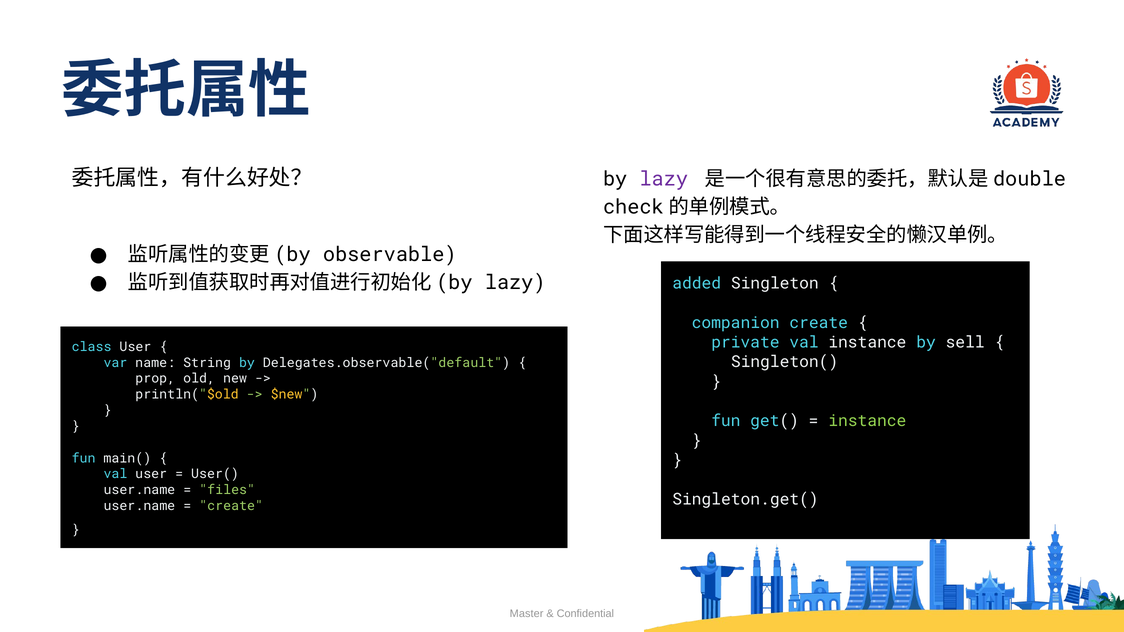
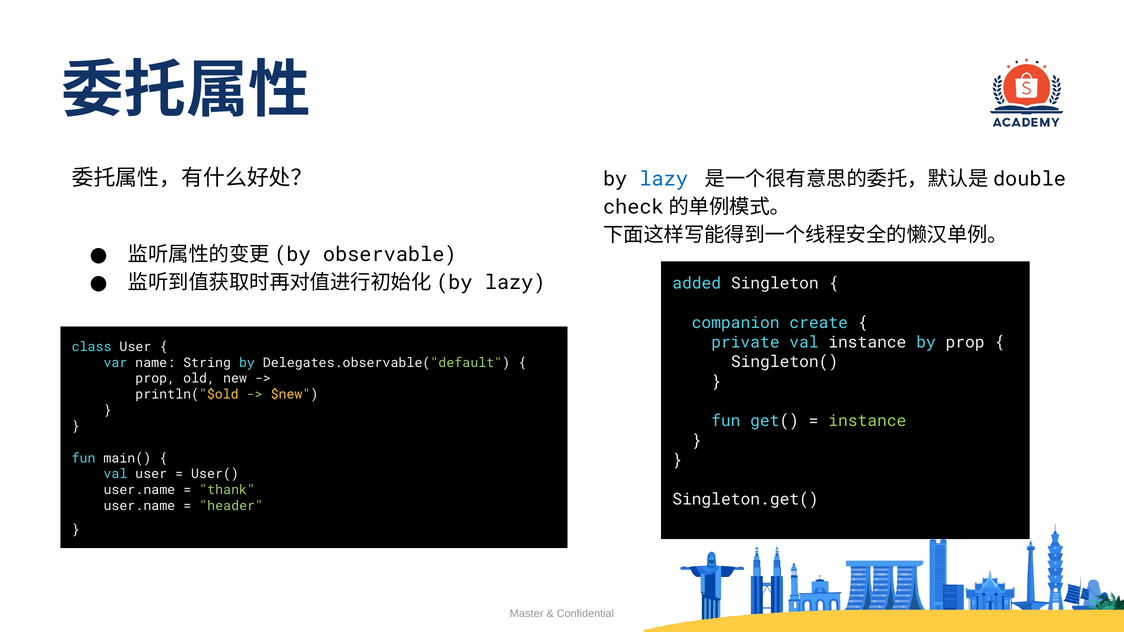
lazy at (664, 179) colour: purple -> blue
by sell: sell -> prop
files: files -> thank
create at (231, 506): create -> header
